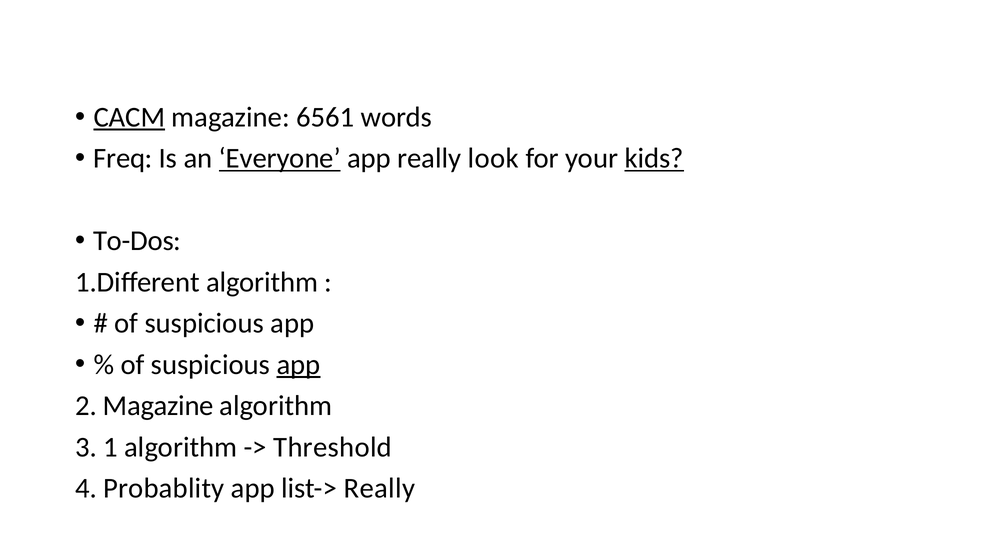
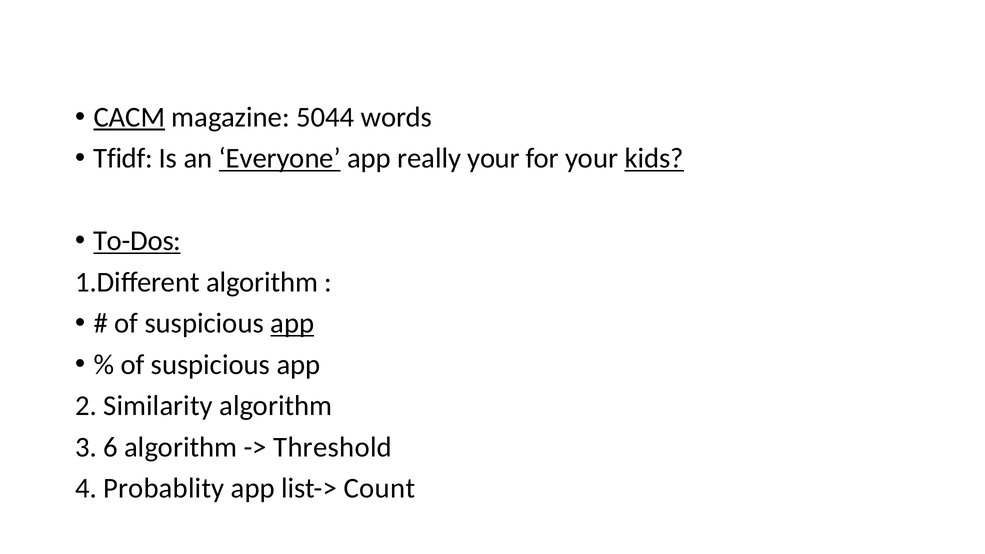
6561: 6561 -> 5044
Freq: Freq -> Tfidf
really look: look -> your
To-Dos underline: none -> present
app at (292, 323) underline: none -> present
app at (298, 365) underline: present -> none
2 Magazine: Magazine -> Similarity
1: 1 -> 6
list-> Really: Really -> Count
